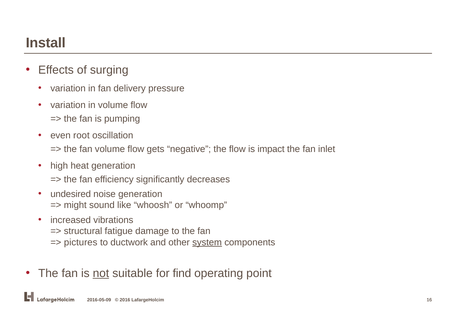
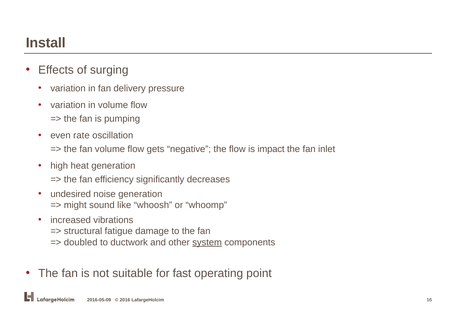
root: root -> rate
pictures: pictures -> doubled
not underline: present -> none
find: find -> fast
